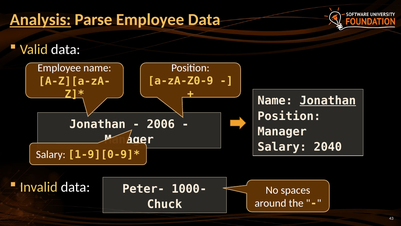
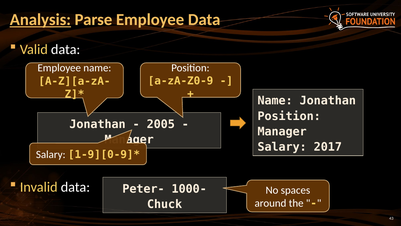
Jonathan at (328, 101) underline: present -> none
2006: 2006 -> 2005
2040: 2040 -> 2017
